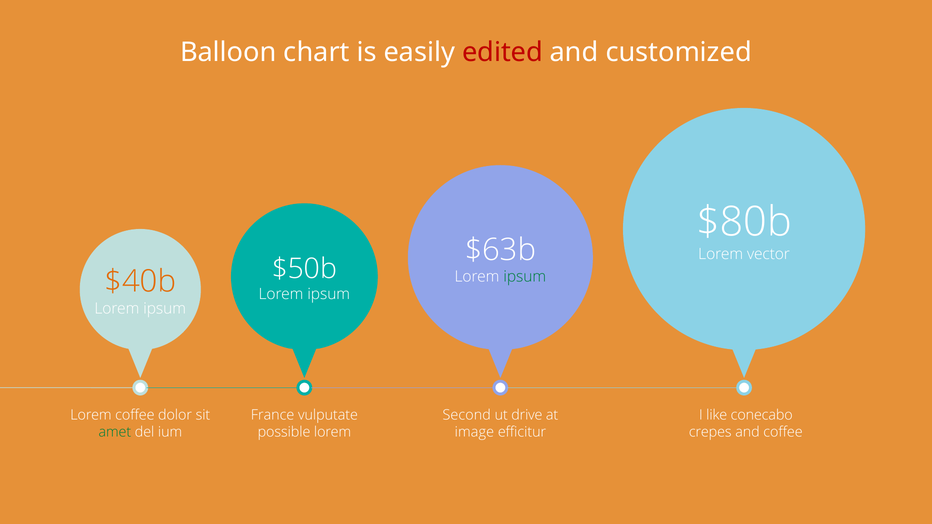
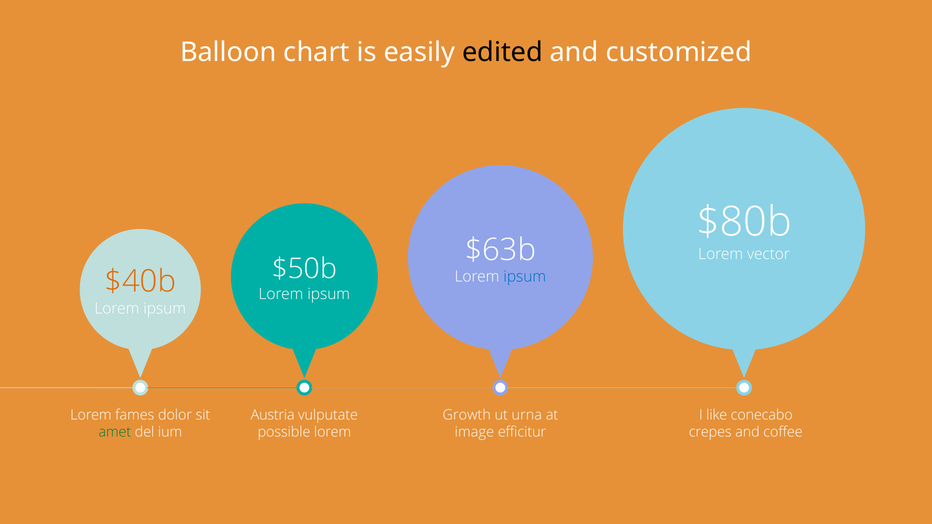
edited colour: red -> black
ipsum at (525, 277) colour: green -> blue
Lorem coffee: coffee -> fames
France: France -> Austria
Second: Second -> Growth
drive: drive -> urna
